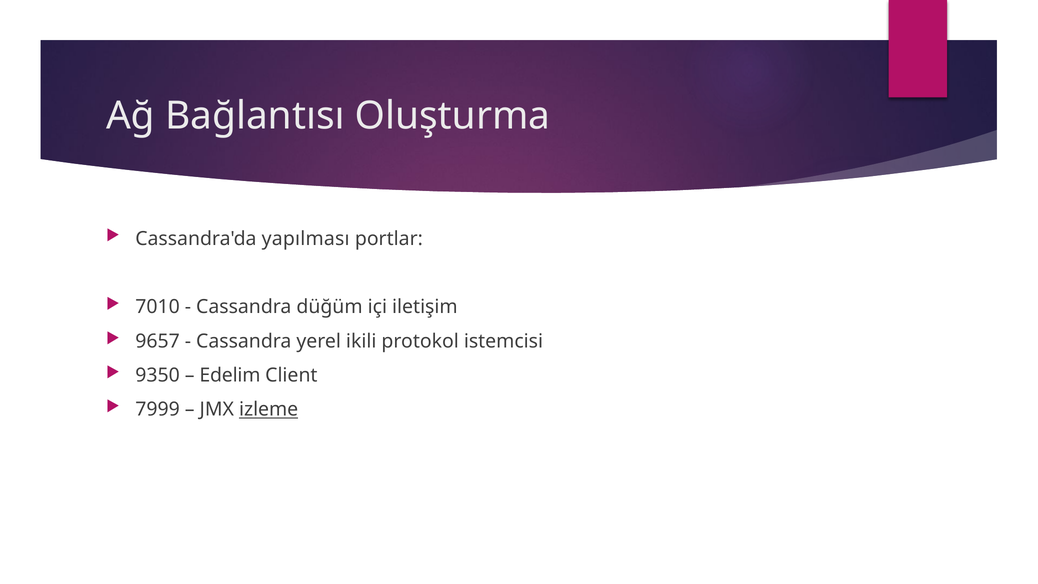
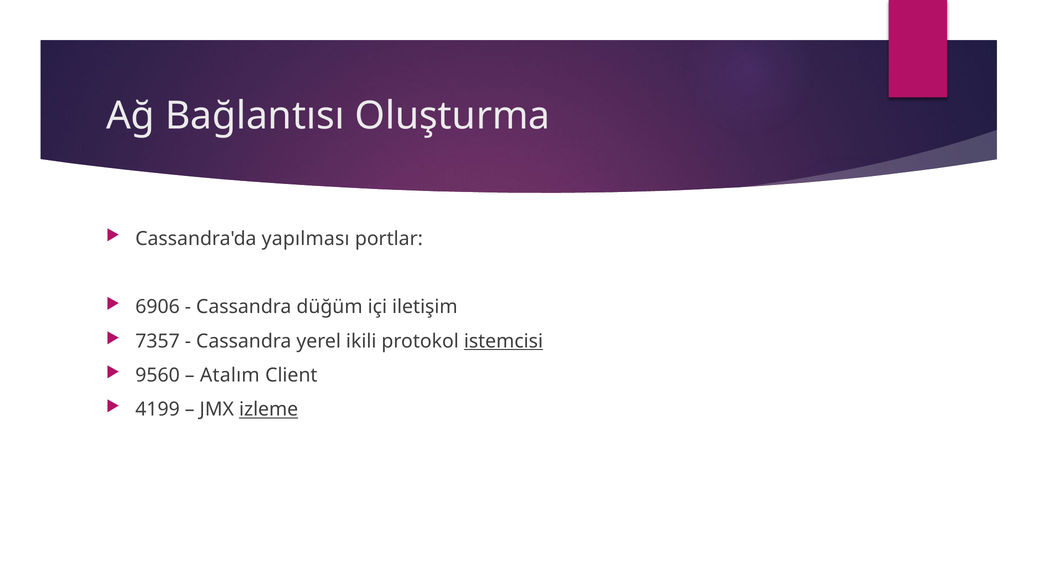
7010: 7010 -> 6906
9657: 9657 -> 7357
istemcisi underline: none -> present
9350: 9350 -> 9560
Edelim: Edelim -> Atalım
7999: 7999 -> 4199
